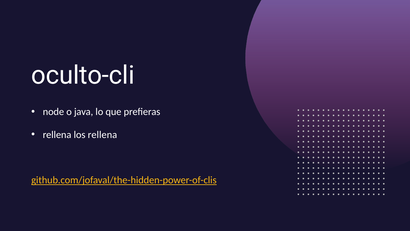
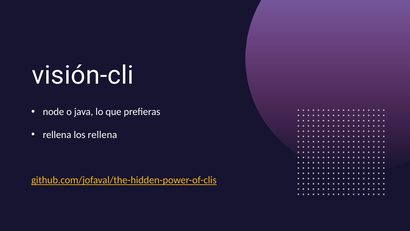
oculto-cli: oculto-cli -> visión-cli
